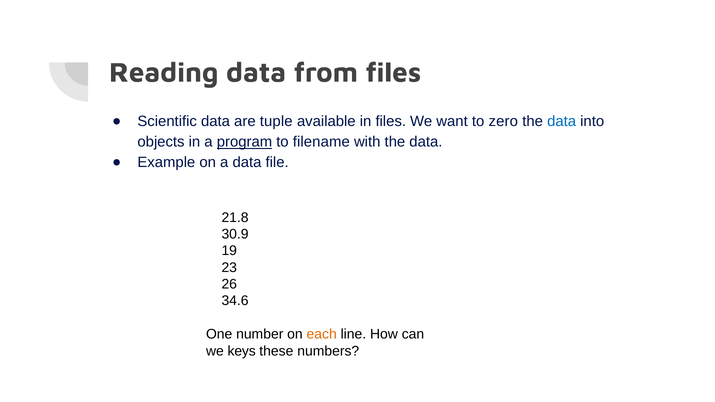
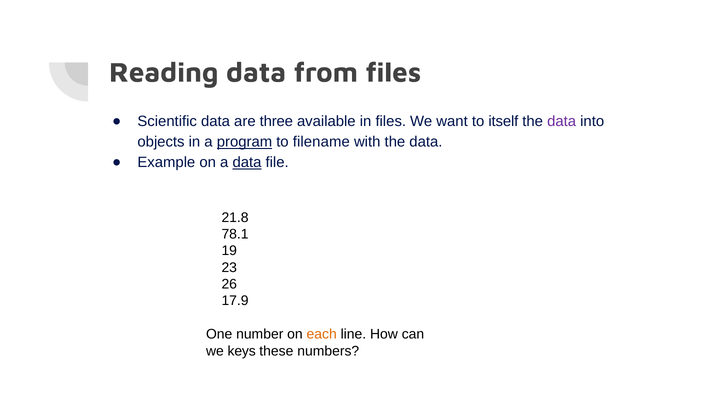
tuple: tuple -> three
zero: zero -> itself
data at (562, 122) colour: blue -> purple
data at (247, 163) underline: none -> present
30.9: 30.9 -> 78.1
34.6: 34.6 -> 17.9
